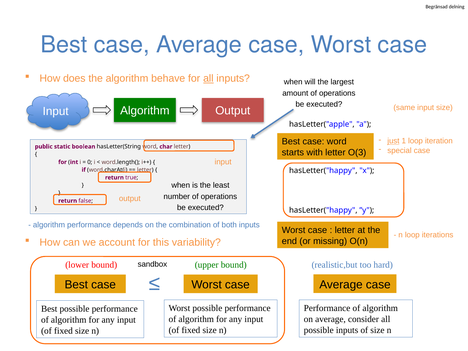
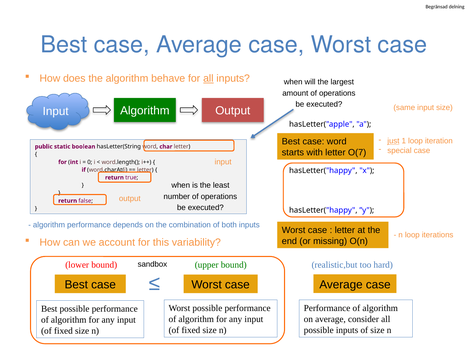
O(3: O(3 -> O(7
